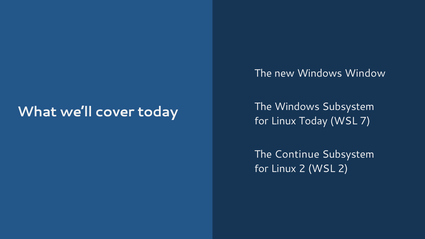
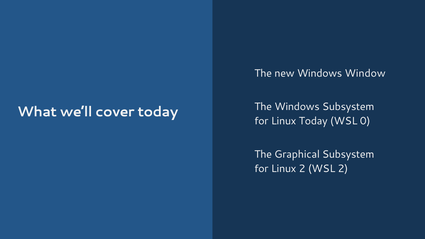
7: 7 -> 0
Continue: Continue -> Graphical
